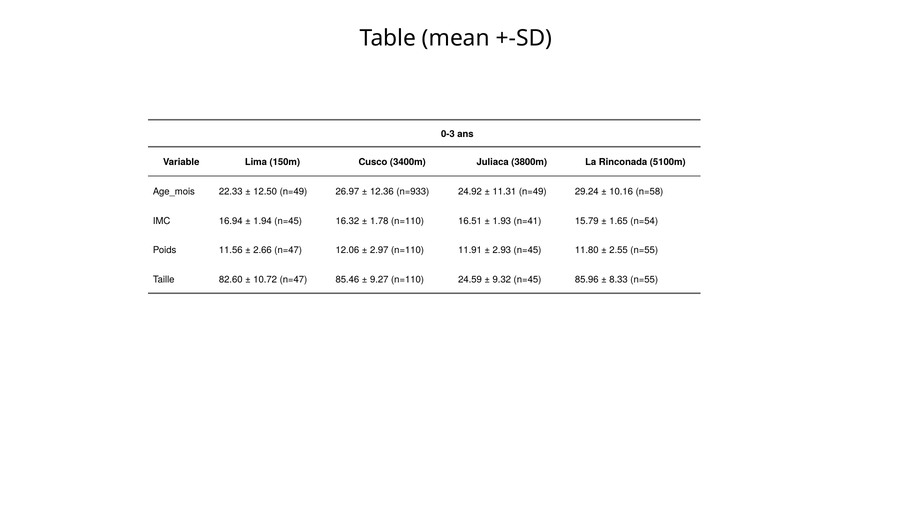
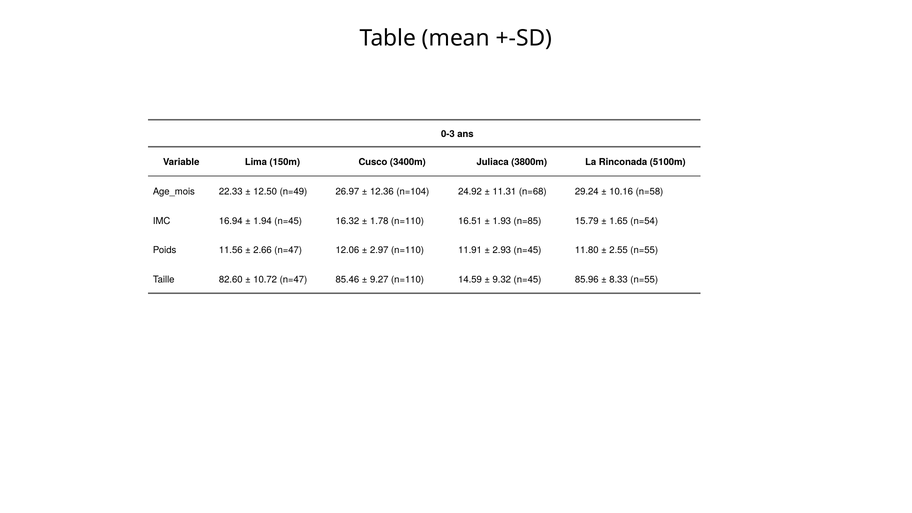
n=933: n=933 -> n=104
11.31 n=49: n=49 -> n=68
n=41: n=41 -> n=85
24.59: 24.59 -> 14.59
